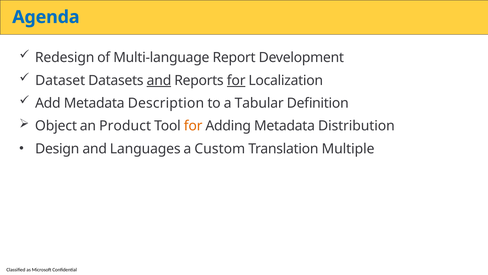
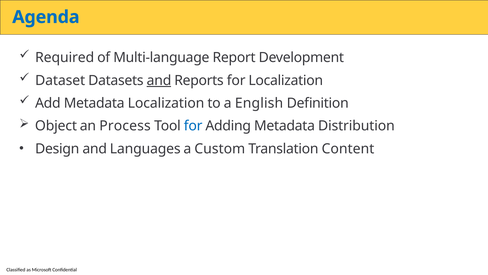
Redesign: Redesign -> Required
for at (236, 80) underline: present -> none
Metadata Description: Description -> Localization
Tabular: Tabular -> English
Product: Product -> Process
for at (193, 126) colour: orange -> blue
Multiple: Multiple -> Content
